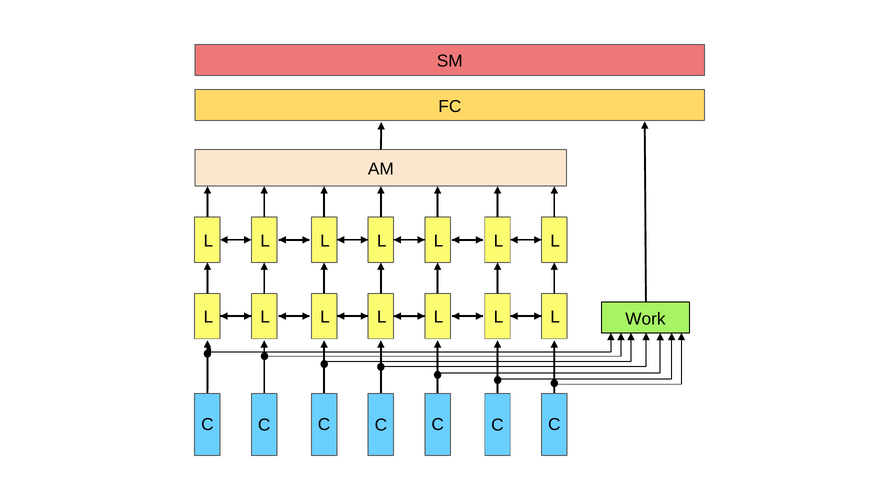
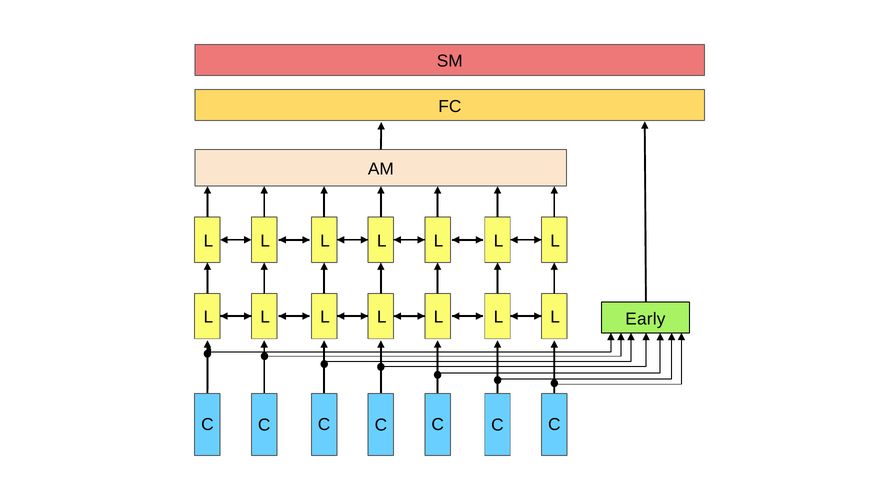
Work: Work -> Early
